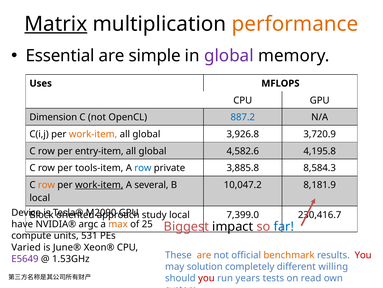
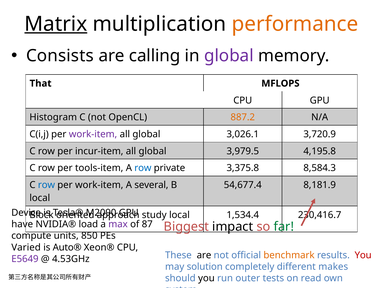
Essential: Essential -> Consists
simple: simple -> calling
Uses: Uses -> That
Dimension: Dimension -> Histogram
887.2 colour: blue -> orange
work-item at (93, 134) colour: orange -> purple
3,926.8: 3,926.8 -> 3,026.1
entry-item: entry-item -> incur-item
4,582.6: 4,582.6 -> 3,979.5
3,885.8: 3,885.8 -> 3,375.8
row at (46, 184) colour: orange -> blue
work-item at (99, 184) underline: present -> none
10,047.2: 10,047.2 -> 54,677.4
7,399.0: 7,399.0 -> 1,534.4
argc: argc -> load
max colour: orange -> purple
25: 25 -> 87
far colour: blue -> green
531: 531 -> 850
June®: June® -> Auto®
are at (204, 254) colour: orange -> black
1.53GHz: 1.53GHz -> 4.53GHz
willing: willing -> makes
you at (206, 277) colour: red -> black
years: years -> outer
